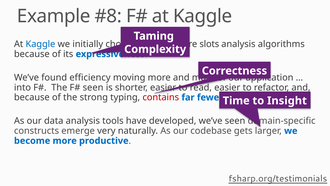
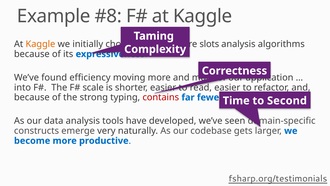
Kaggle at (40, 44) colour: blue -> orange
seen at (93, 87): seen -> scale
Insight: Insight -> Second
